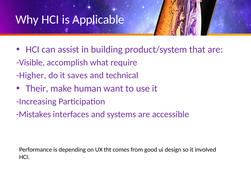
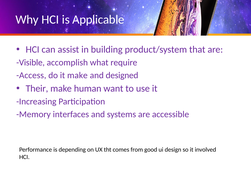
Higher: Higher -> Access
it saves: saves -> make
technical: technical -> designed
Mistakes: Mistakes -> Memory
